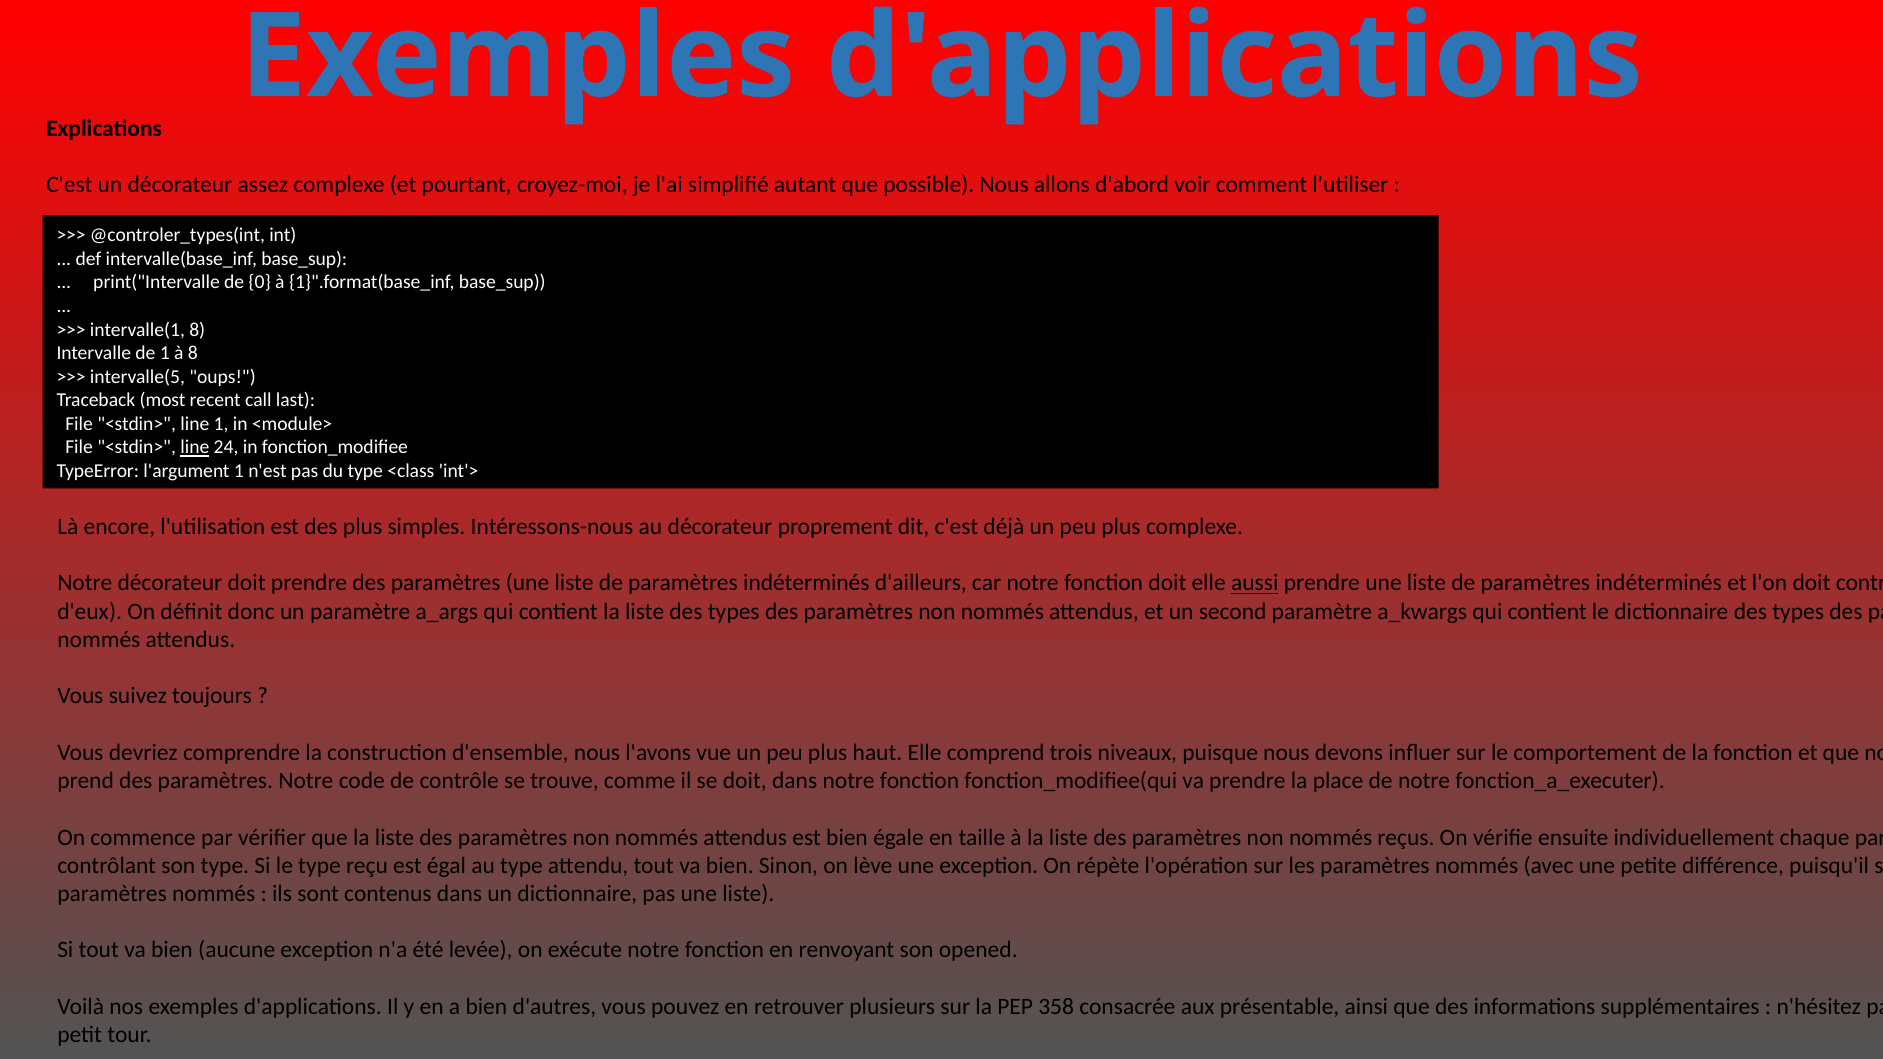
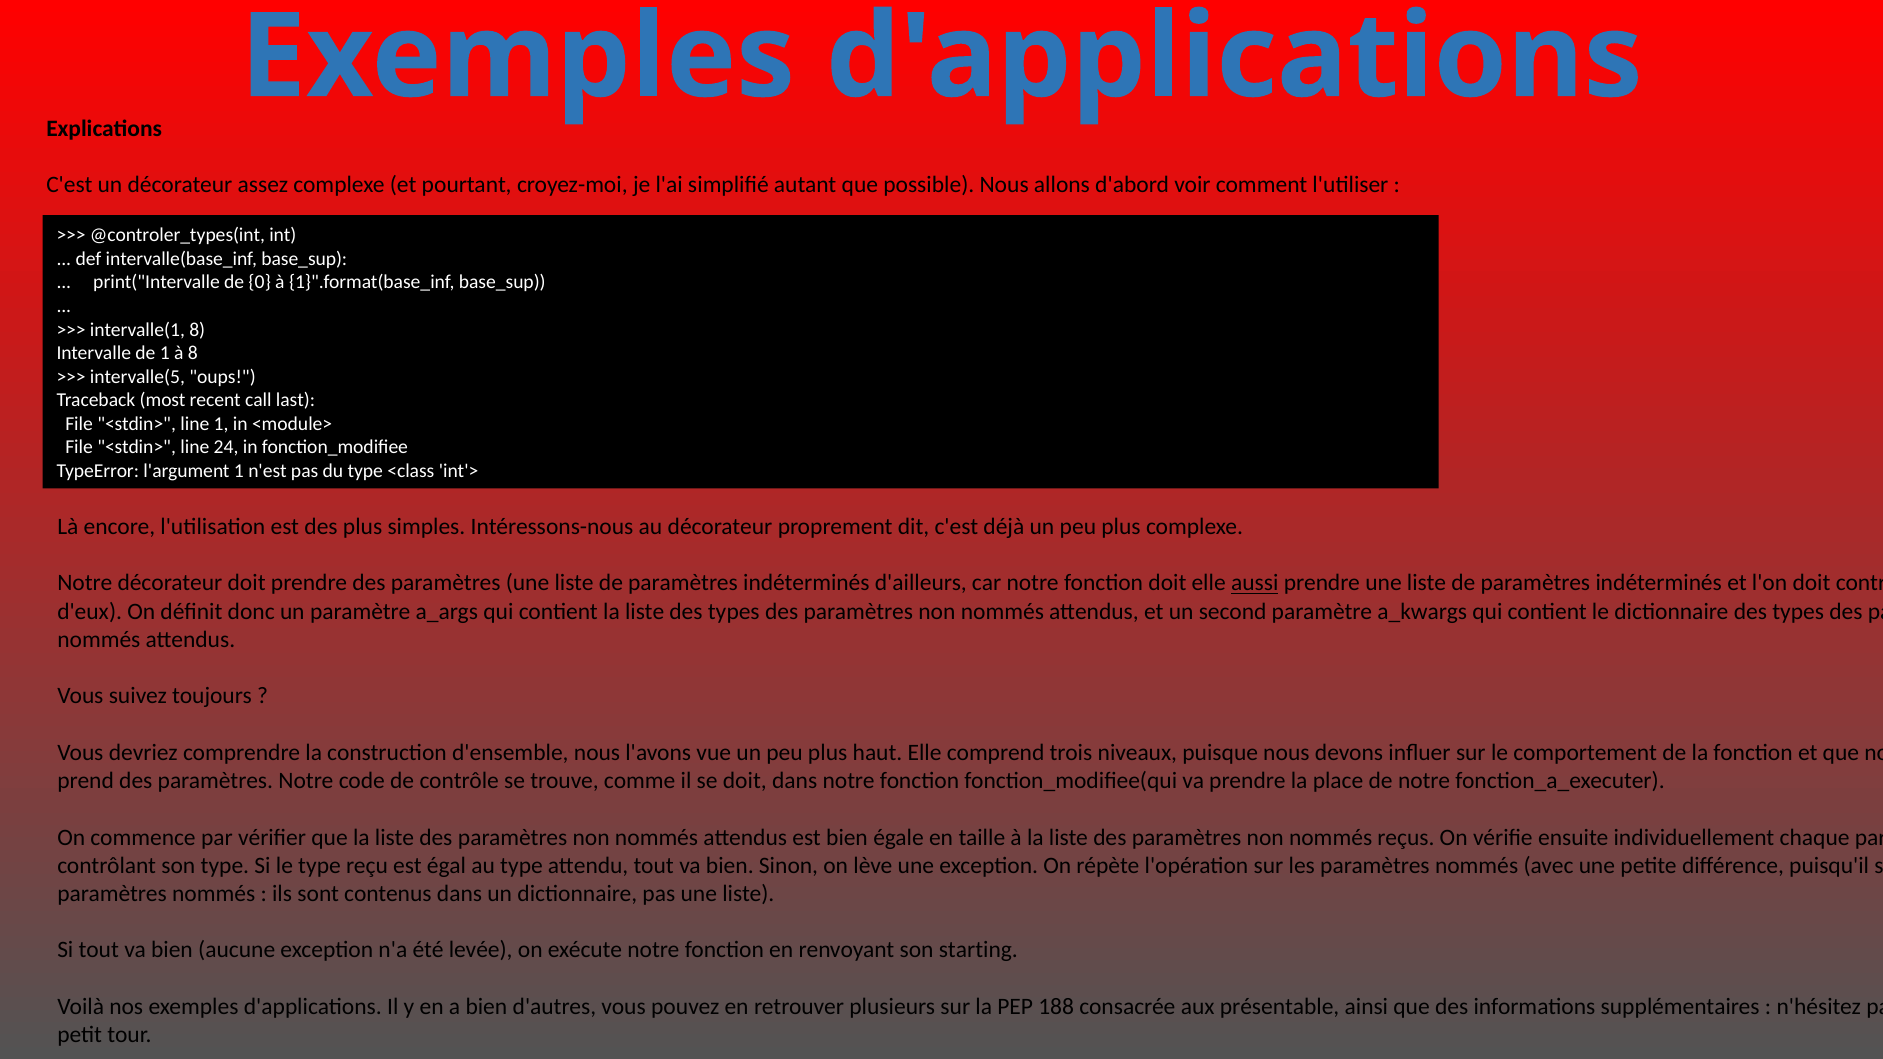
line at (195, 448) underline: present -> none
opened: opened -> starting
358: 358 -> 188
